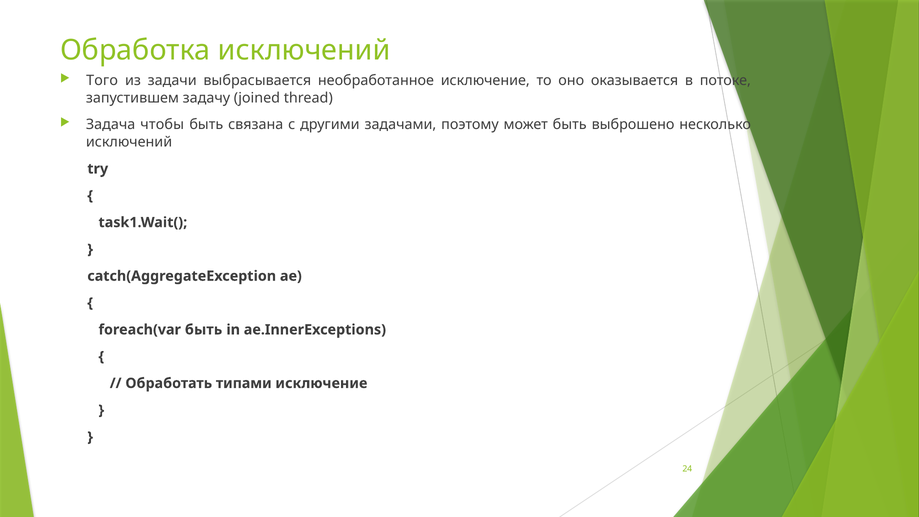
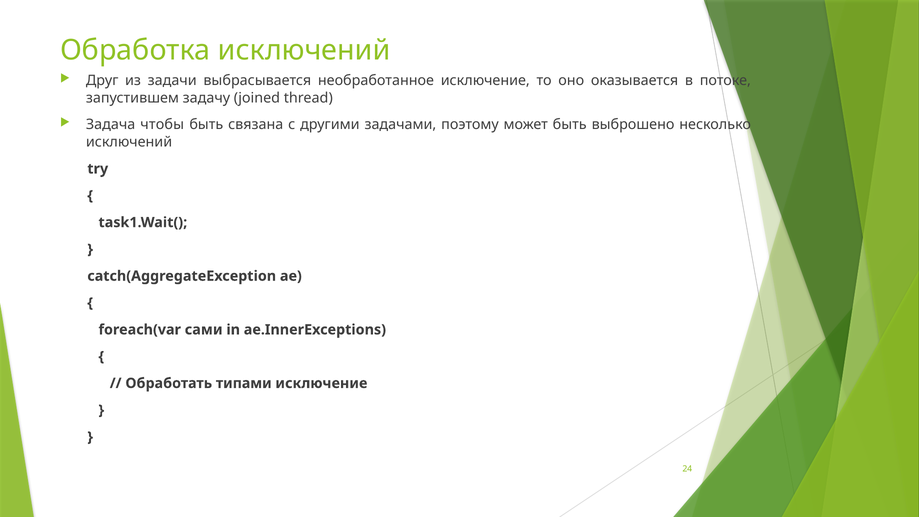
Того: Того -> Друг
foreach(var быть: быть -> сами
